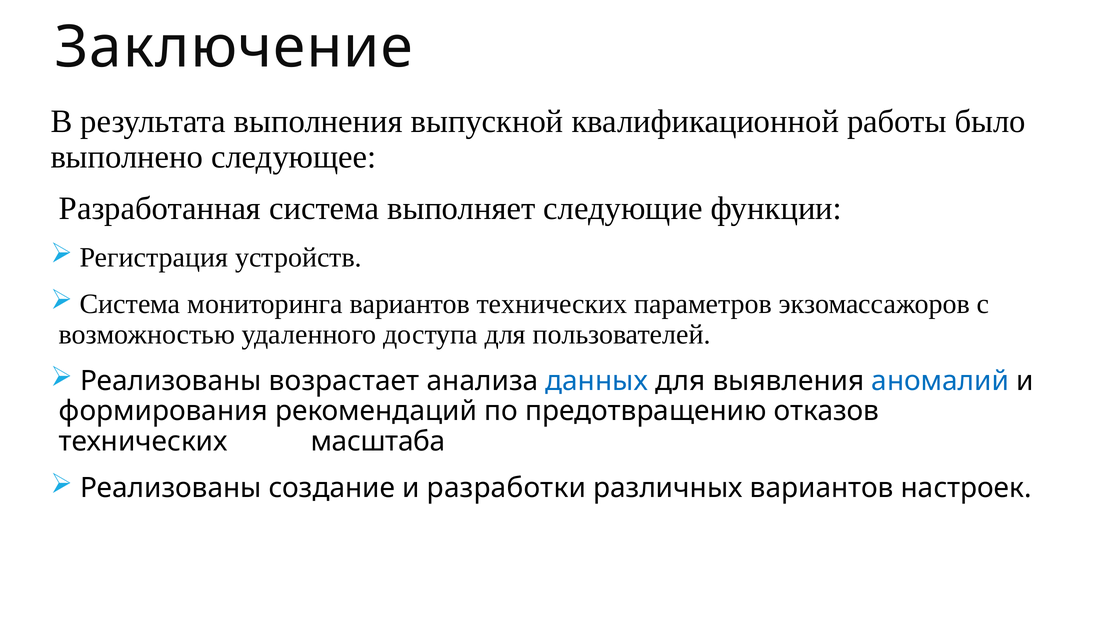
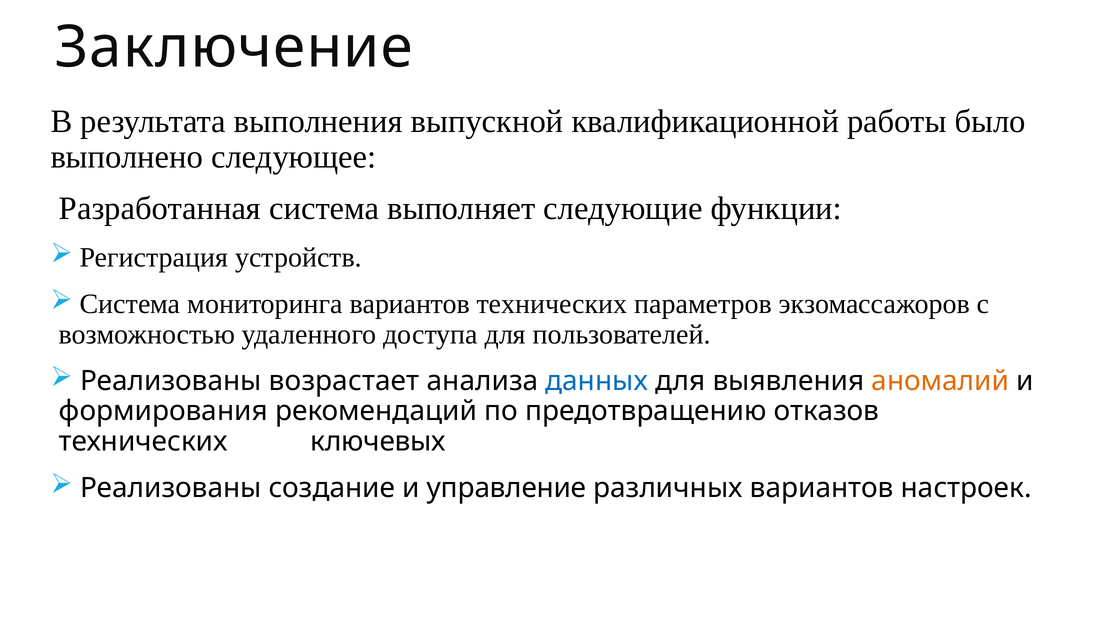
аномалий colour: blue -> orange
масштаба: масштаба -> ключевых
разработки: разработки -> управление
